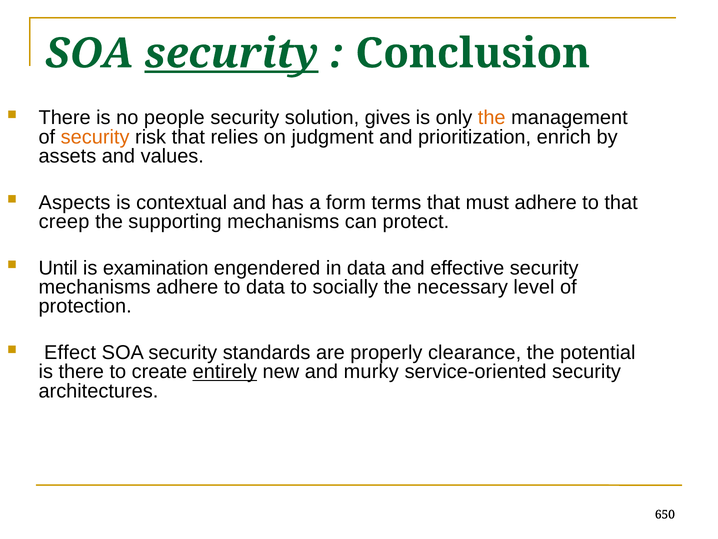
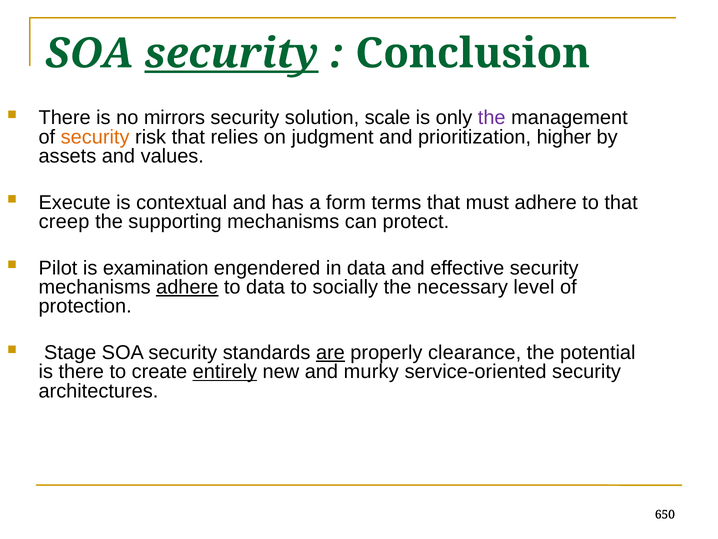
people: people -> mirrors
gives: gives -> scale
the at (492, 118) colour: orange -> purple
enrich: enrich -> higher
Aspects: Aspects -> Execute
Until: Until -> Pilot
adhere at (187, 287) underline: none -> present
Effect: Effect -> Stage
are underline: none -> present
